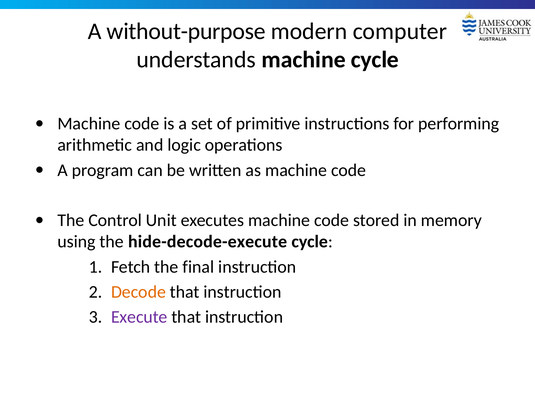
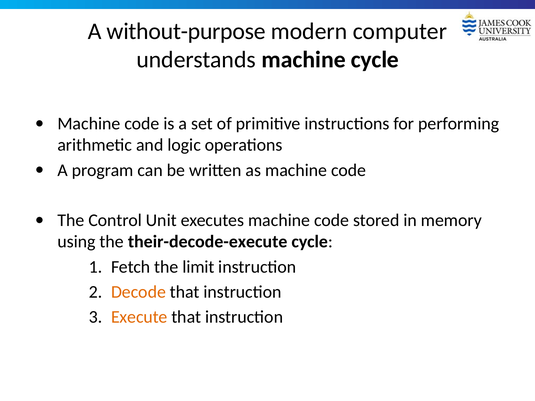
hide-decode-execute: hide-decode-execute -> their-decode-execute
final: final -> limit
Execute colour: purple -> orange
